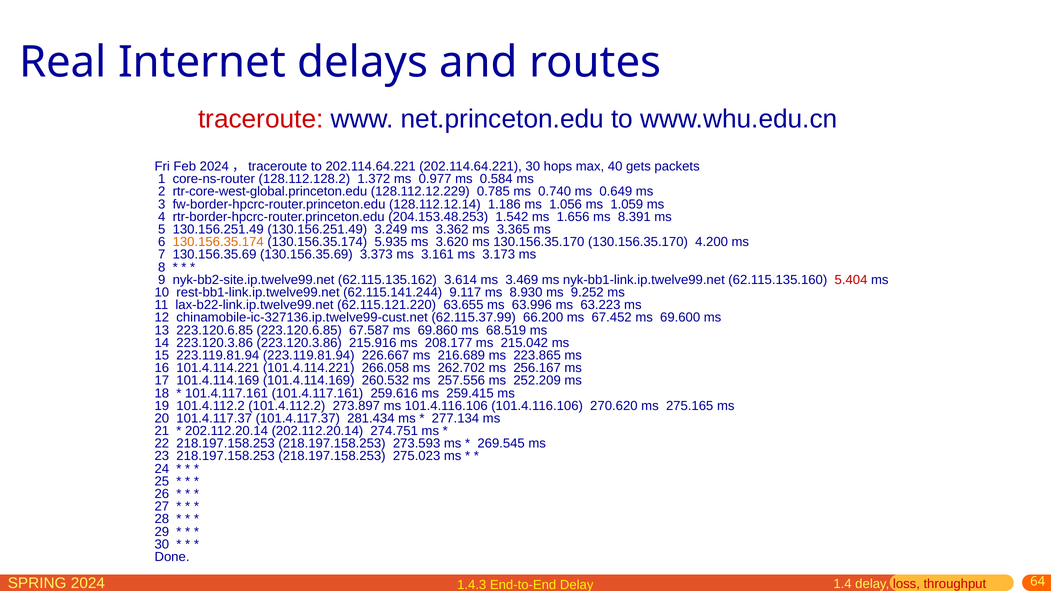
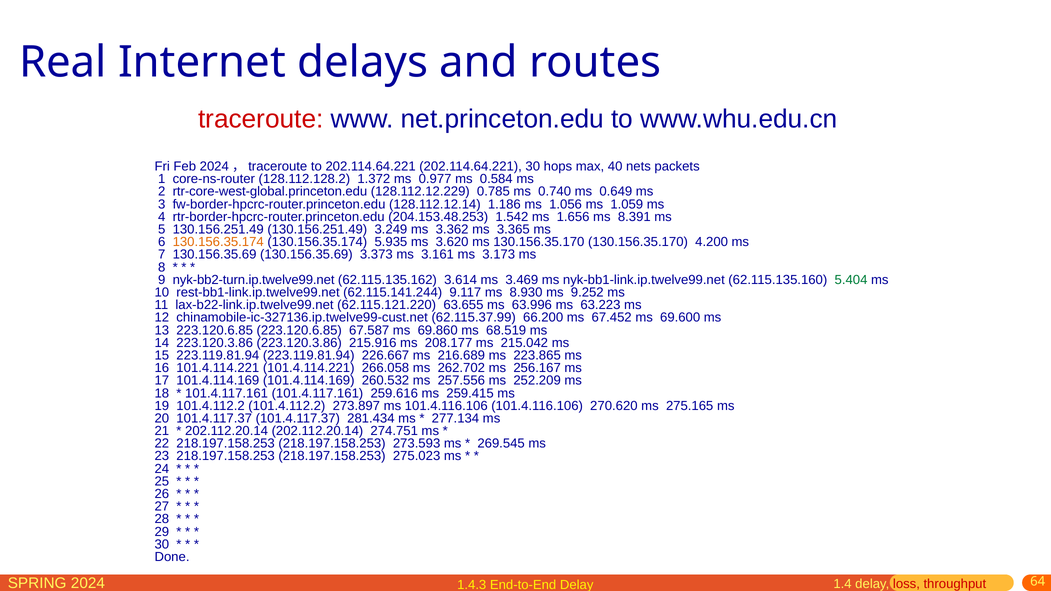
gets: gets -> nets
nyk-bb2-site.ip.twelve99.net: nyk-bb2-site.ip.twelve99.net -> nyk-bb2-turn.ip.twelve99.net
5.404 colour: red -> green
